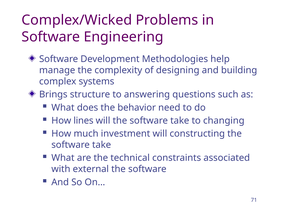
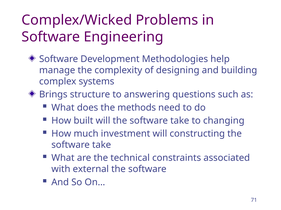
behavior: behavior -> methods
lines: lines -> built
